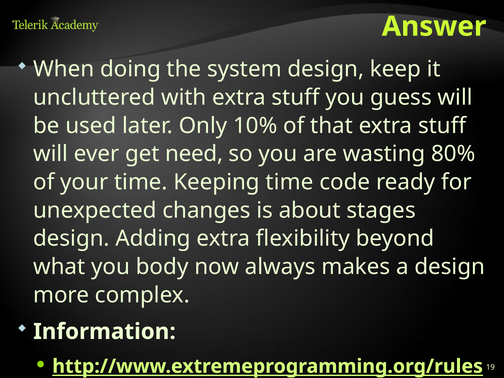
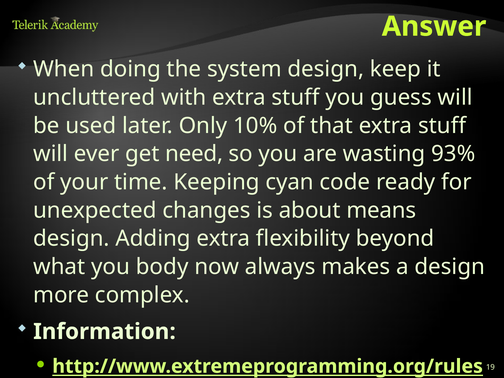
80%: 80% -> 93%
Keeping time: time -> cyan
stages: stages -> means
